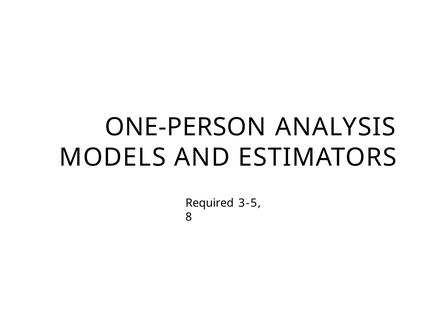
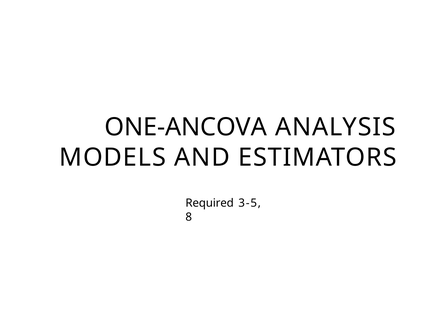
ONE-PERSON: ONE-PERSON -> ONE-ANCOVA
